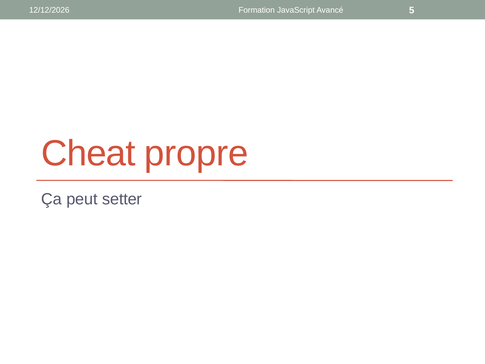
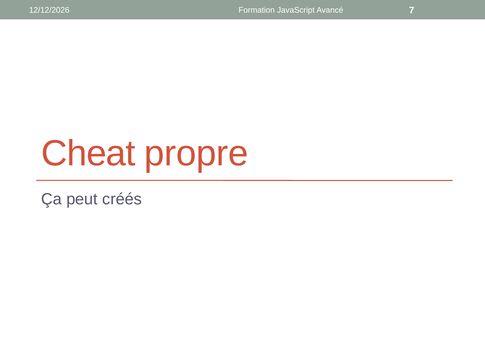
5: 5 -> 7
setter: setter -> créés
